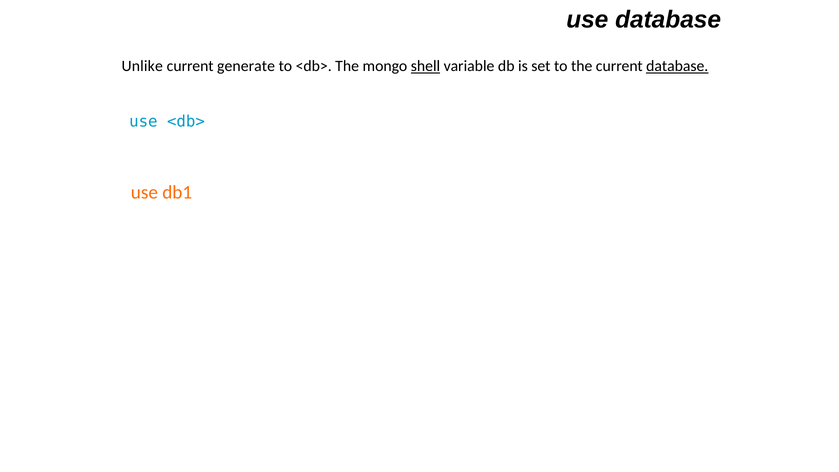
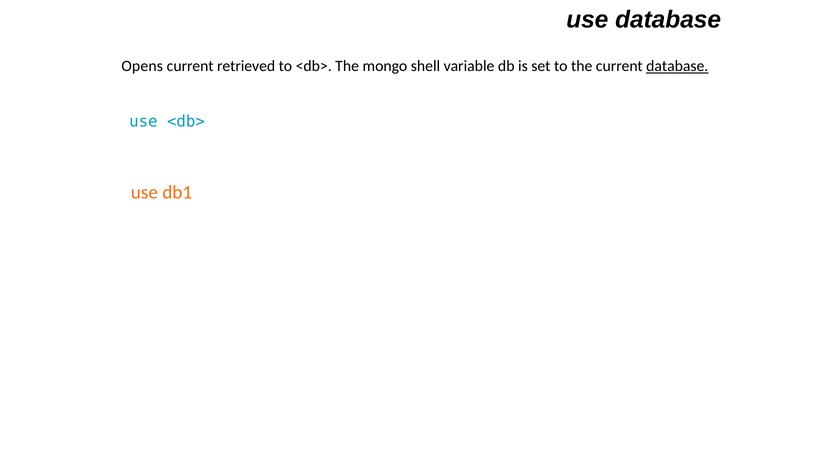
Unlike: Unlike -> Opens
generate: generate -> retrieved
shell underline: present -> none
